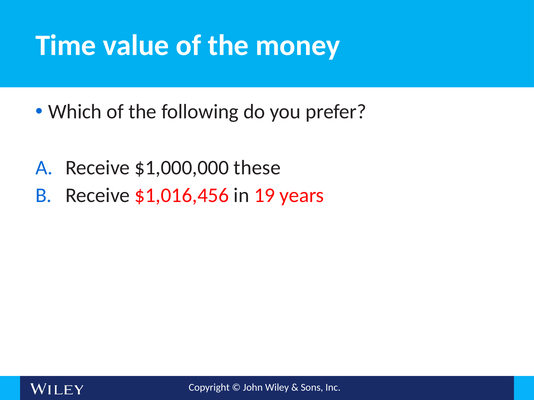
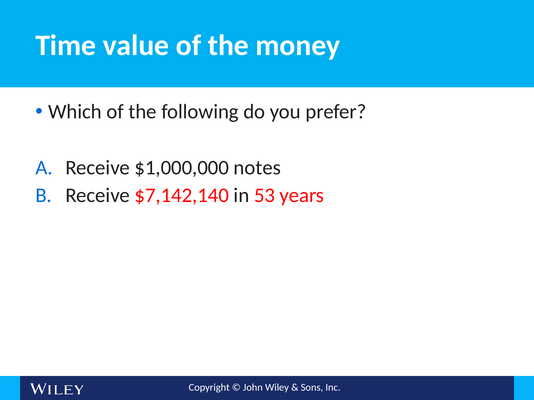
these: these -> notes
$1,016,456: $1,016,456 -> $7,142,140
19: 19 -> 53
